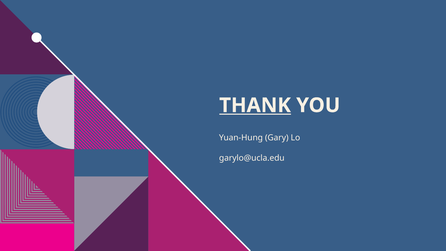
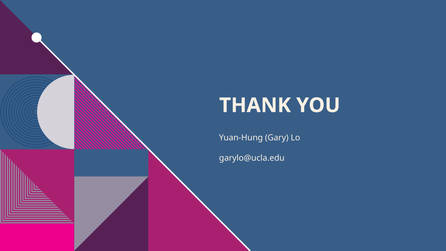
THANK underline: present -> none
